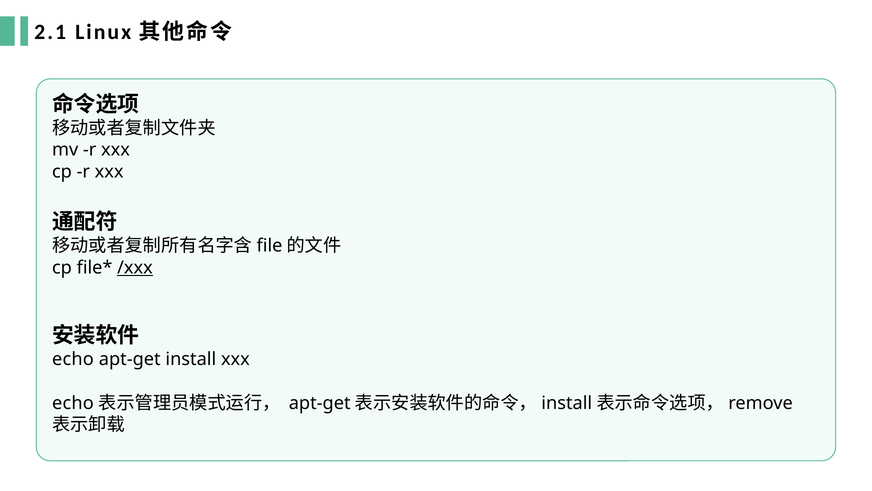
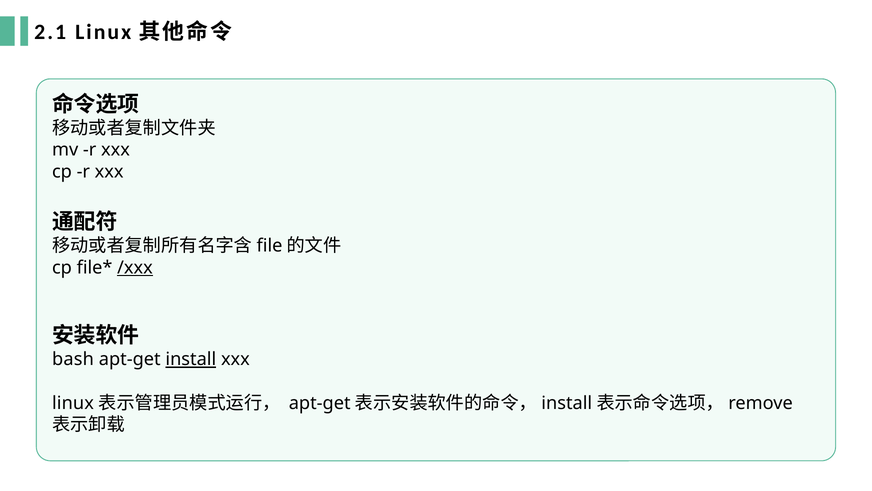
echo at (73, 359): echo -> bash
install at (191, 359) underline: none -> present
echo at (73, 403): echo -> linux
